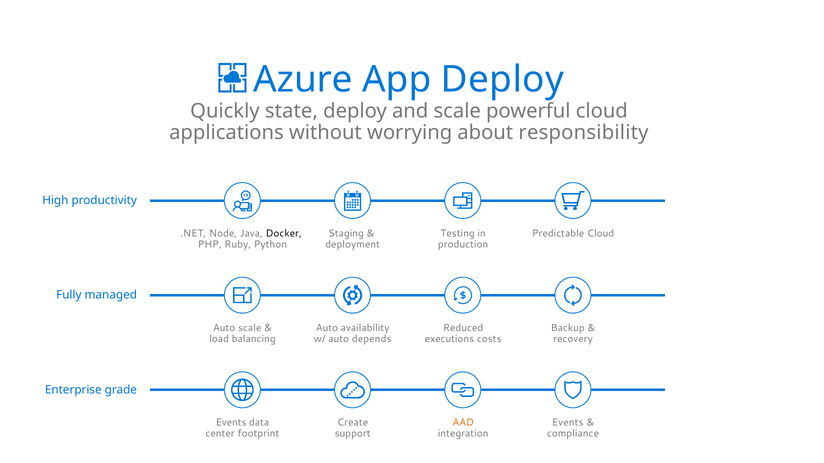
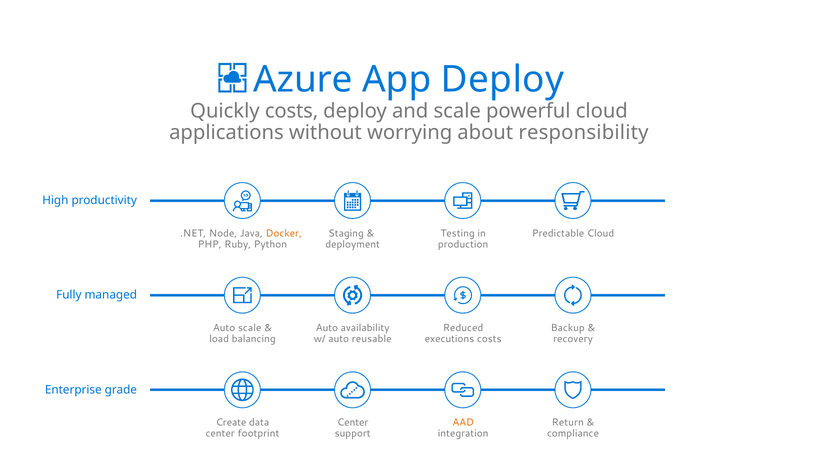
Quickly state: state -> costs
Docker colour: black -> orange
depends: depends -> reusable
Events at (231, 423): Events -> Create
Create at (353, 423): Create -> Center
Events at (568, 423): Events -> Return
